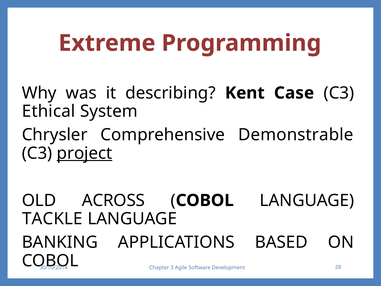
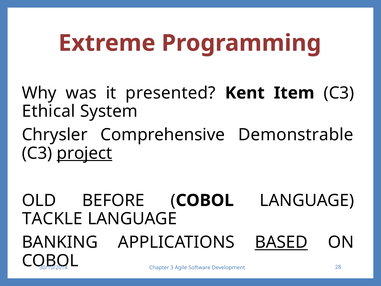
describing: describing -> presented
Case: Case -> Item
ACROSS: ACROSS -> BEFORE
BASED underline: none -> present
